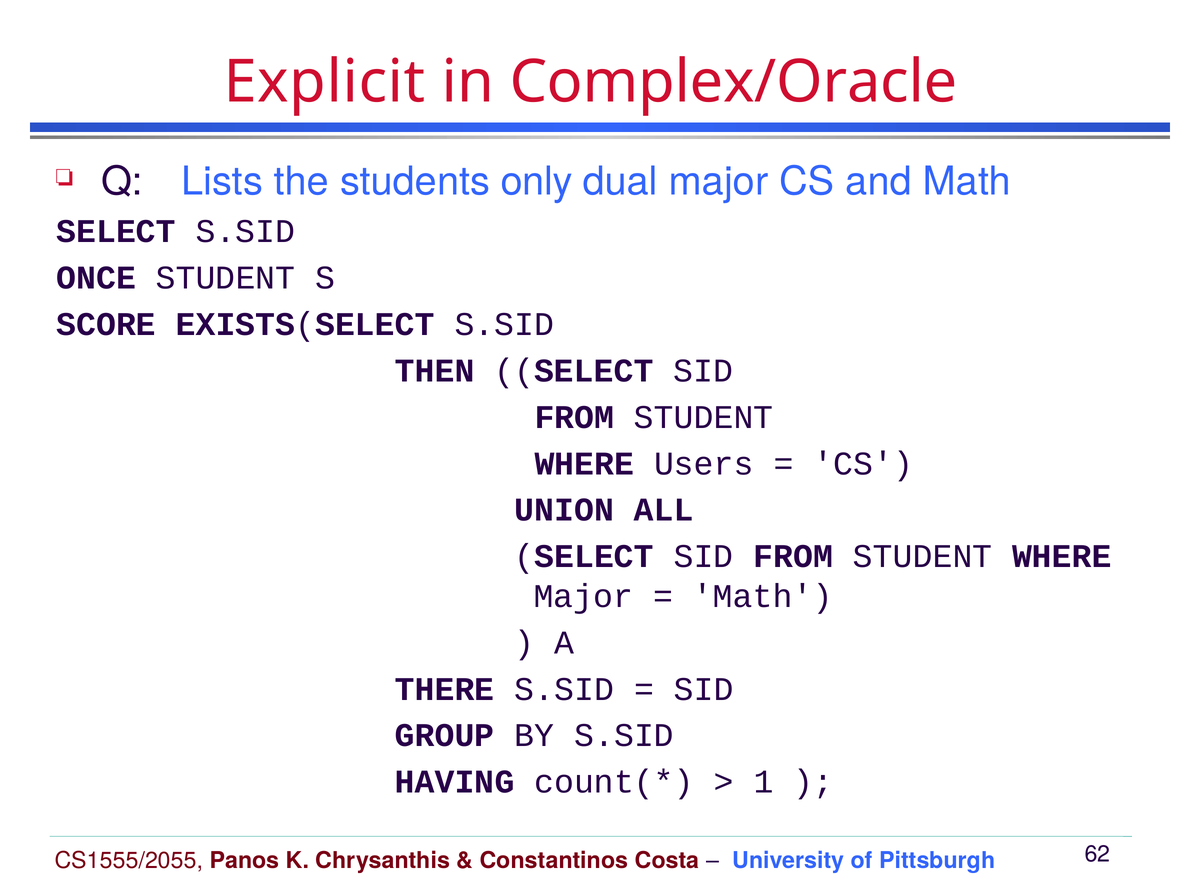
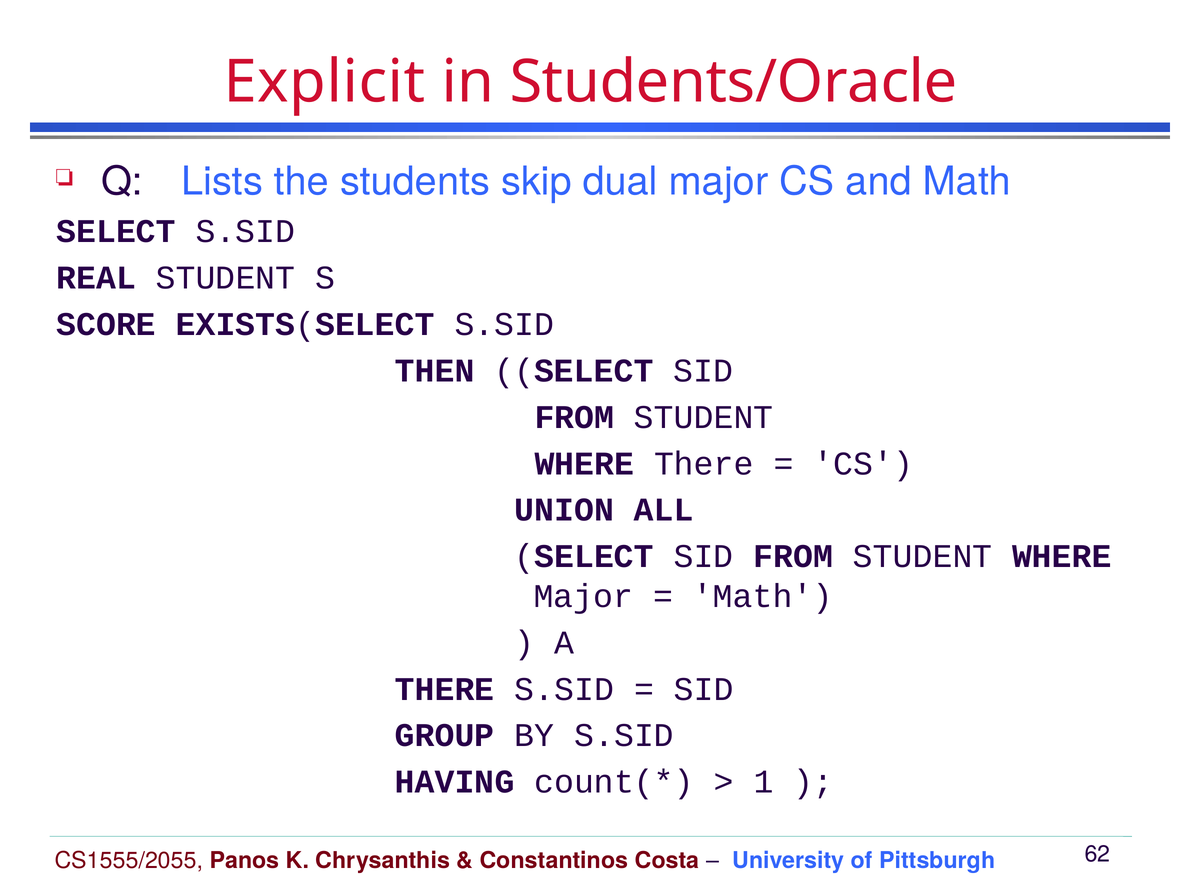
Complex/Oracle: Complex/Oracle -> Students/Oracle
only: only -> skip
ONCE: ONCE -> REAL
WHERE Users: Users -> There
